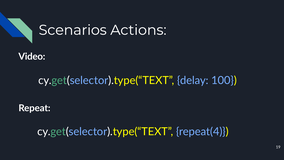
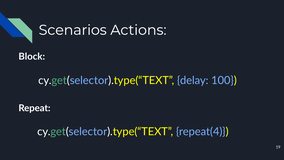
Video: Video -> Block
